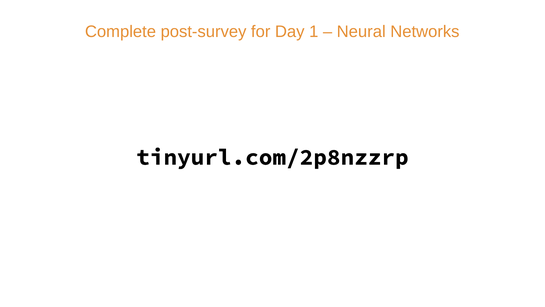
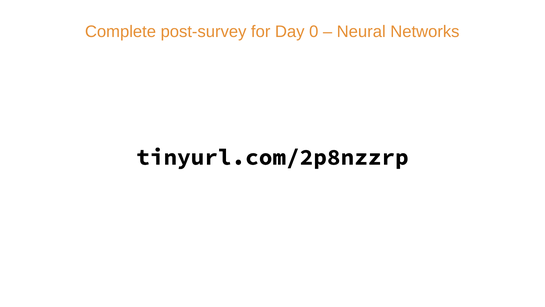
1: 1 -> 0
